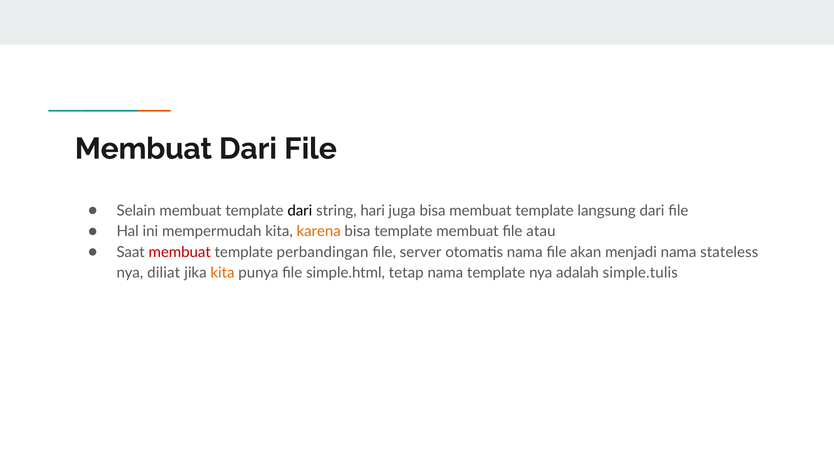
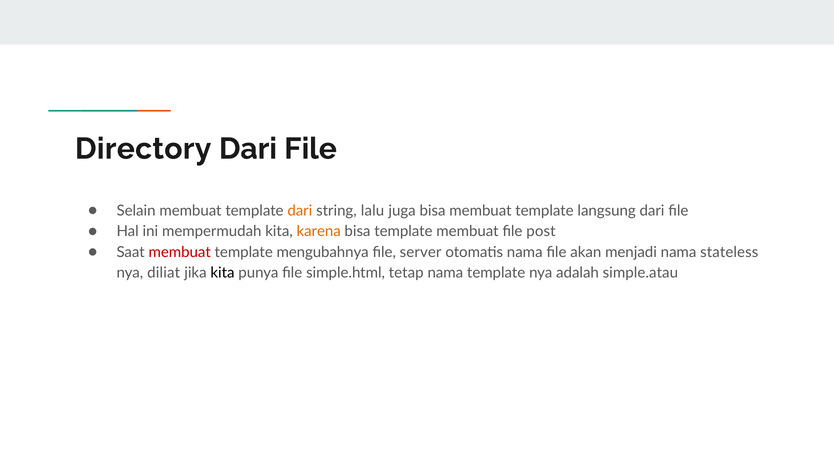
Membuat at (143, 149): Membuat -> Directory
dari at (300, 211) colour: black -> orange
hari: hari -> lalu
atau: atau -> post
perbandingan: perbandingan -> mengubahnya
kita at (223, 273) colour: orange -> black
simple.tulis: simple.tulis -> simple.atau
